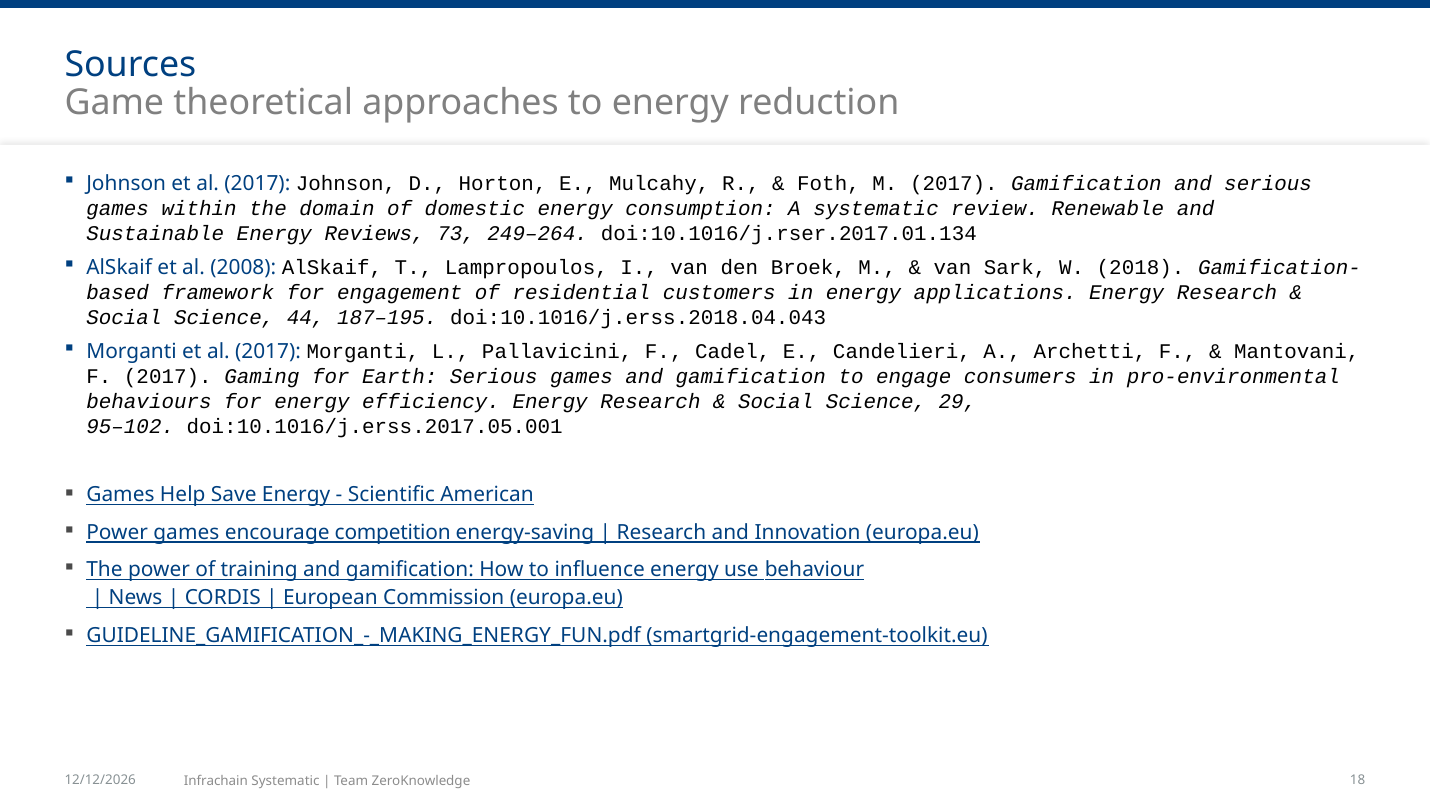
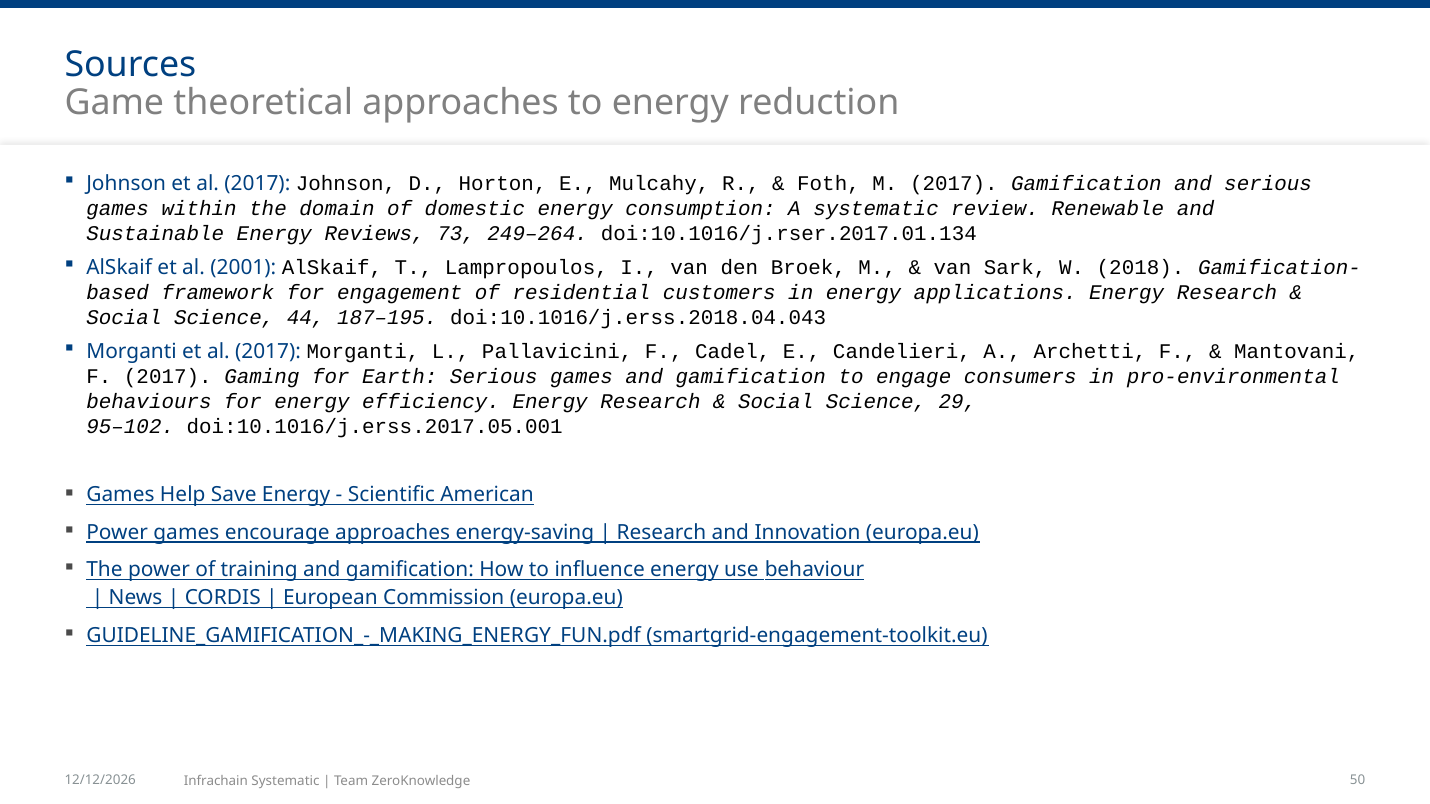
2008: 2008 -> 2001
encourage competition: competition -> approaches
18: 18 -> 50
